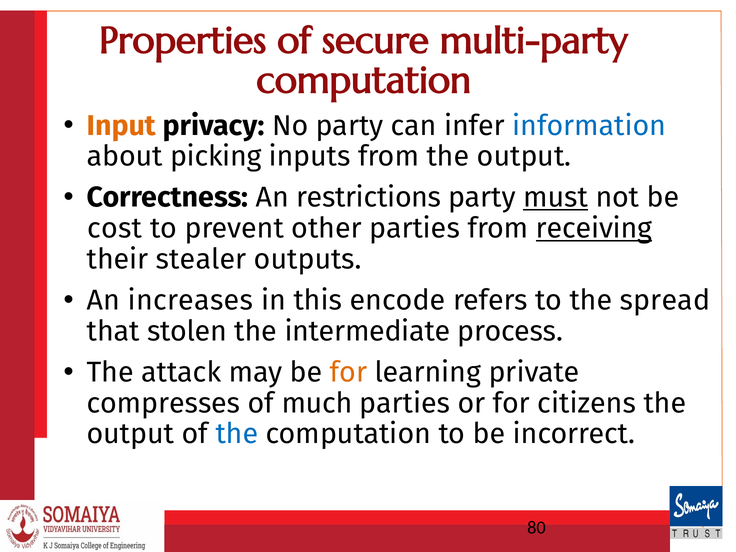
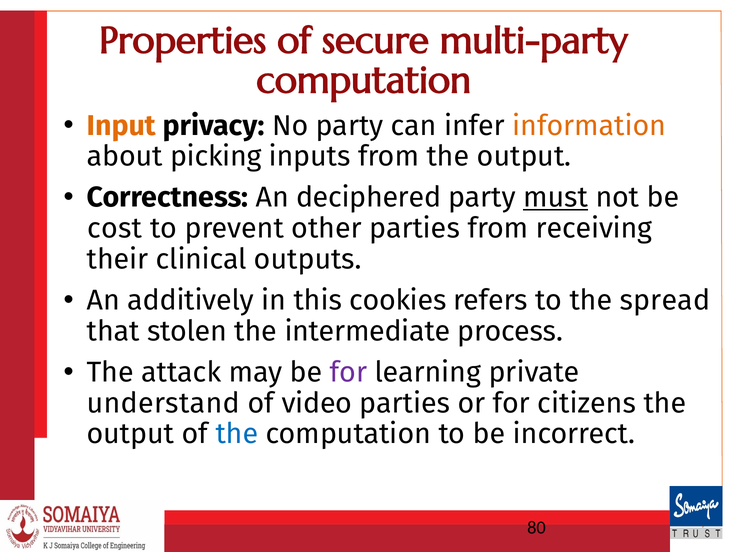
information colour: blue -> orange
restrictions: restrictions -> deciphered
receiving underline: present -> none
stealer: stealer -> clinical
increases: increases -> additively
encode: encode -> cookies
for at (349, 372) colour: orange -> purple
compresses: compresses -> understand
much: much -> video
